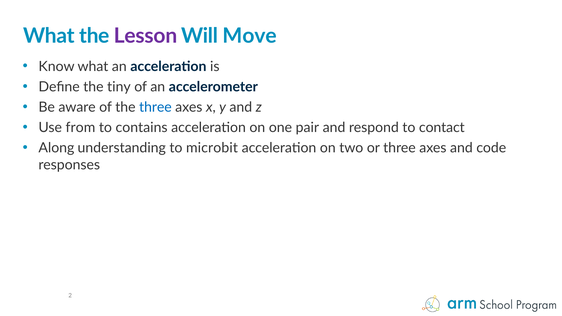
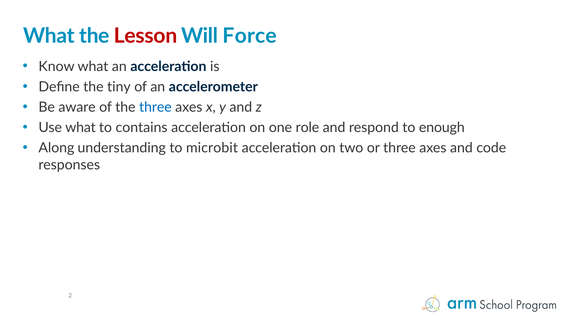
Lesson colour: purple -> red
Move: Move -> Force
Use from: from -> what
pair: pair -> role
contact: contact -> enough
